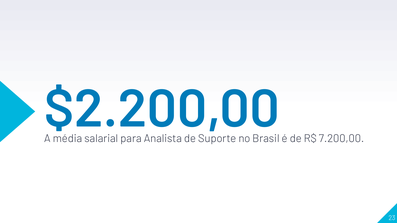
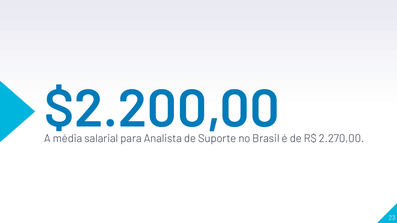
7.200,00: 7.200,00 -> 2.270,00
